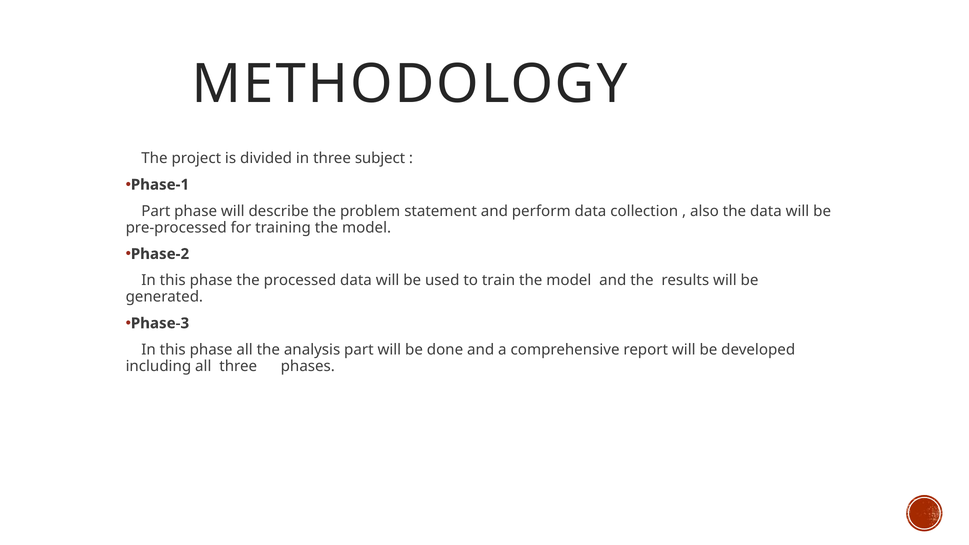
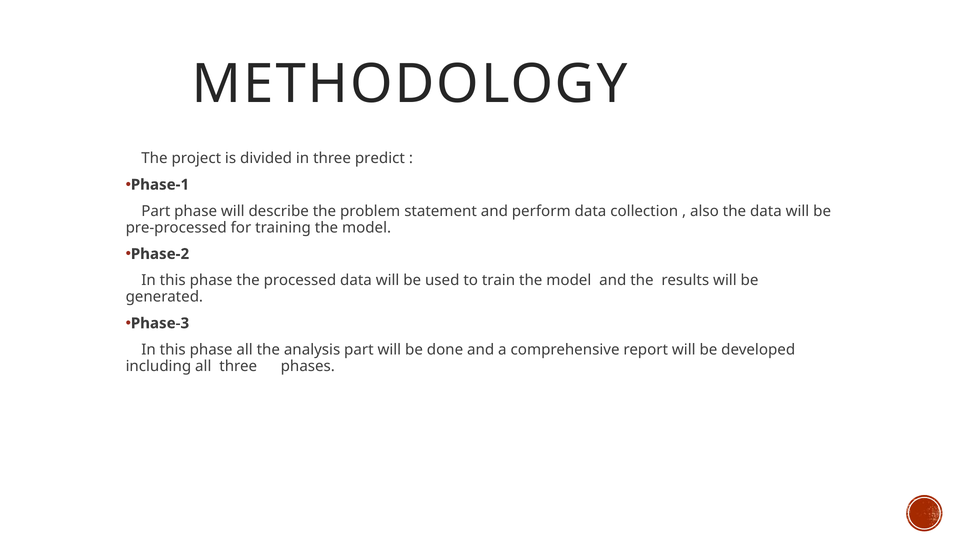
subject: subject -> predict
